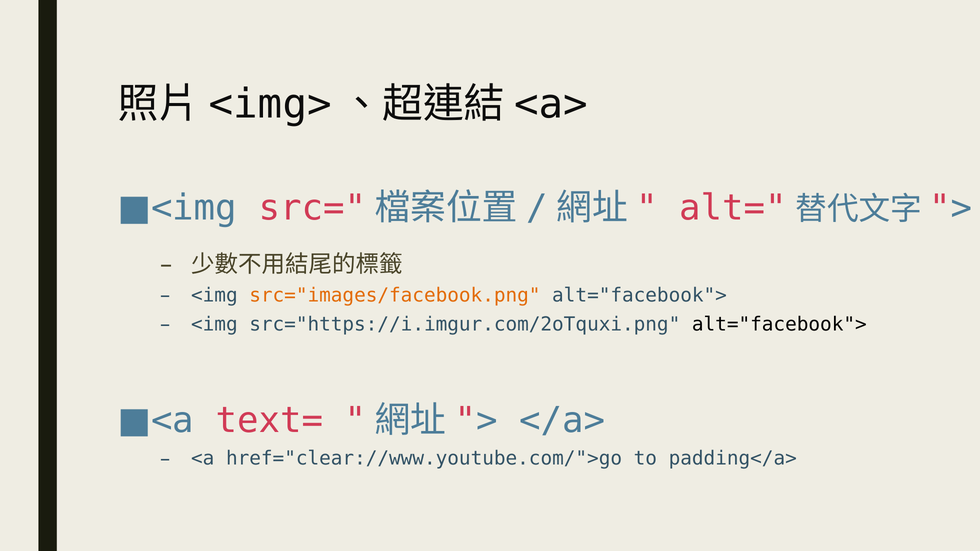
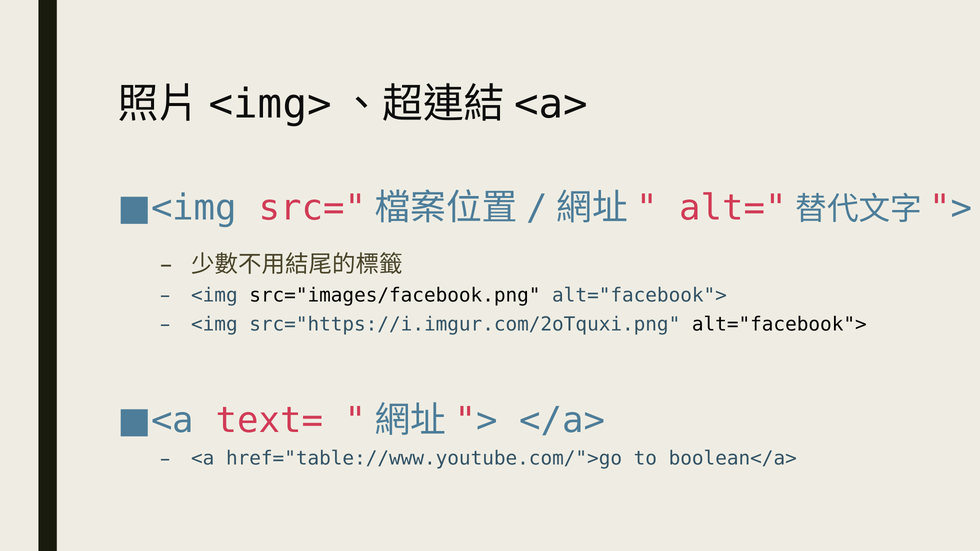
src="images/facebook.png colour: orange -> black
href="clear://www.youtube.com/">go: href="clear://www.youtube.com/">go -> href="table://www.youtube.com/">go
padding</a>: padding</a> -> boolean</a>
